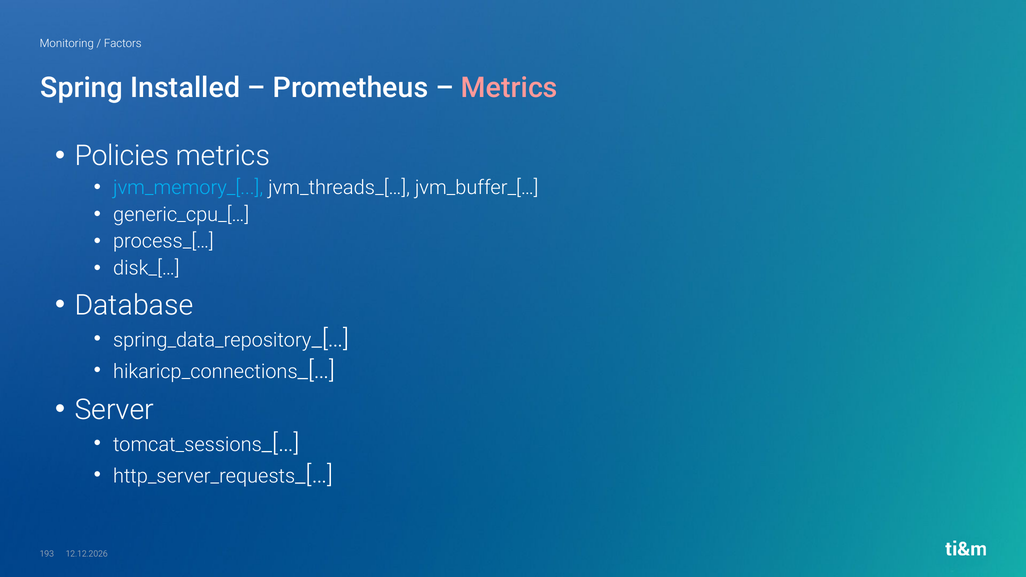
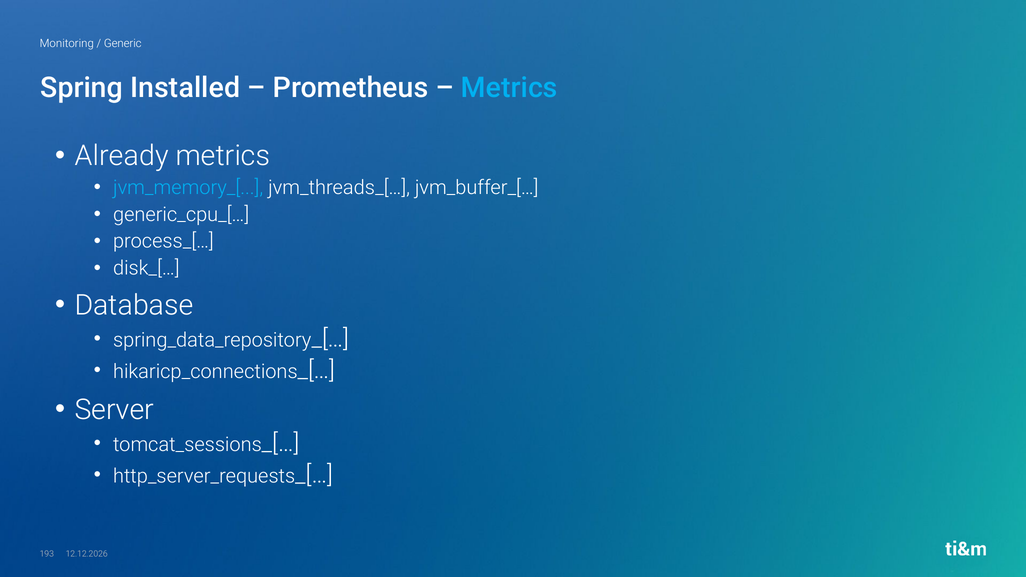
Factors: Factors -> Generic
Metrics at (509, 88) colour: pink -> light blue
Policies: Policies -> Already
